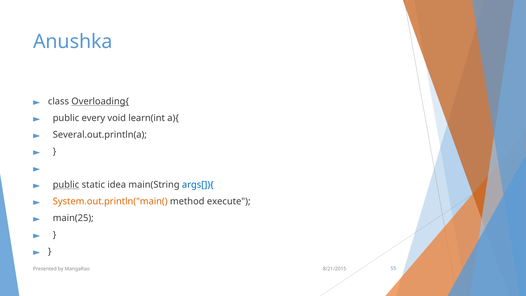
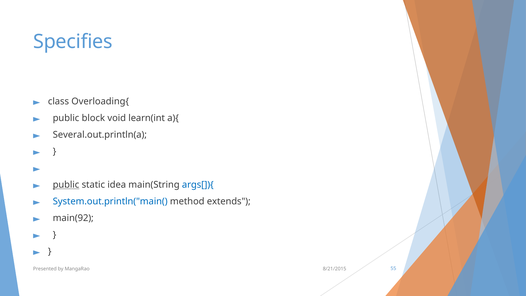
Anushka: Anushka -> Specifies
Overloading{ underline: present -> none
every: every -> block
System.out.println("main( colour: orange -> blue
execute: execute -> extends
main(25: main(25 -> main(92
